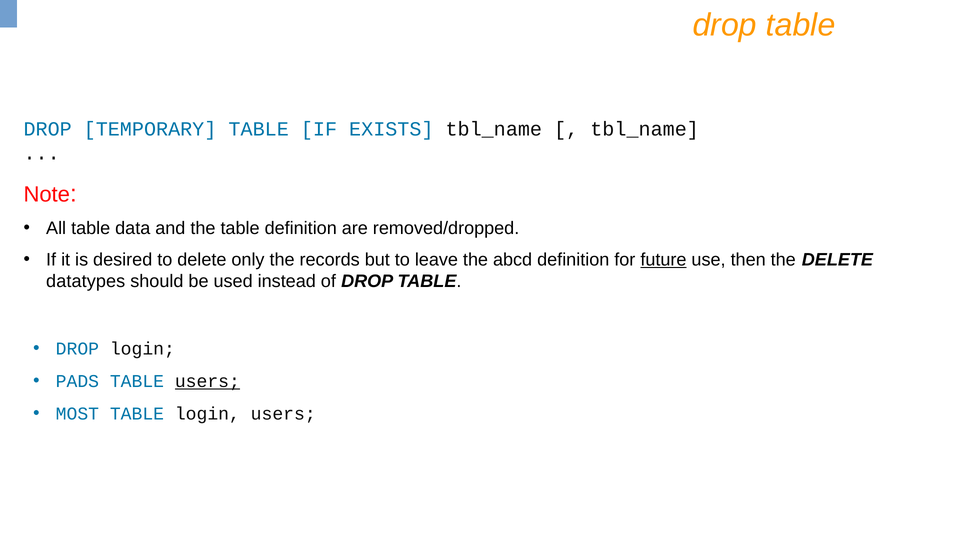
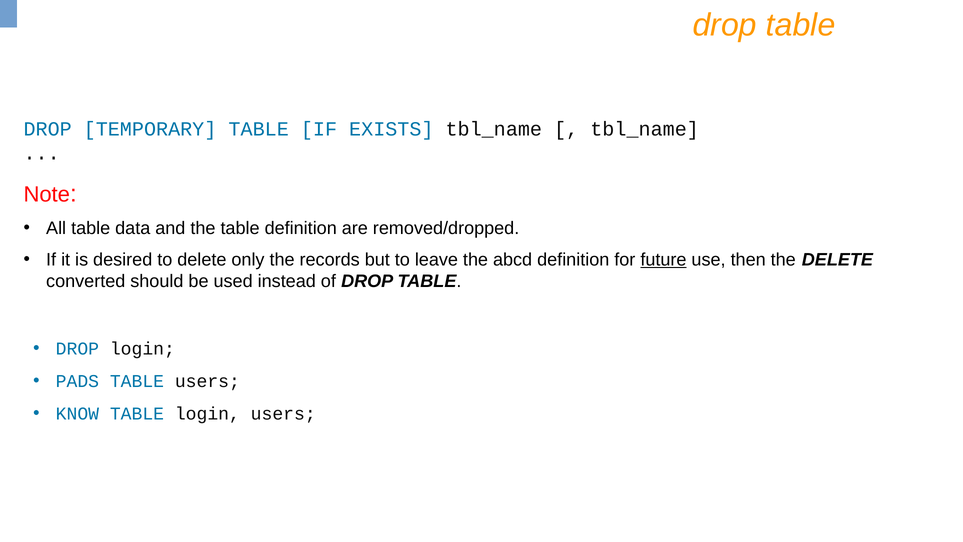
datatypes: datatypes -> converted
users at (207, 381) underline: present -> none
MOST: MOST -> KNOW
